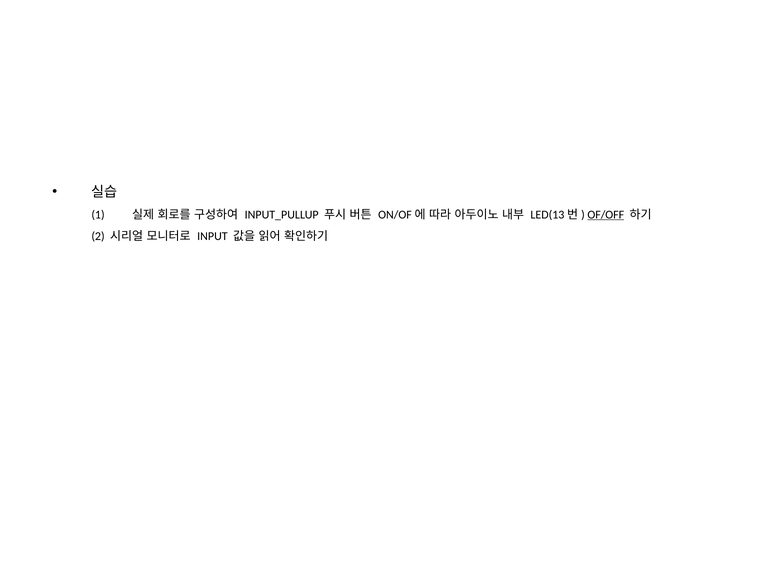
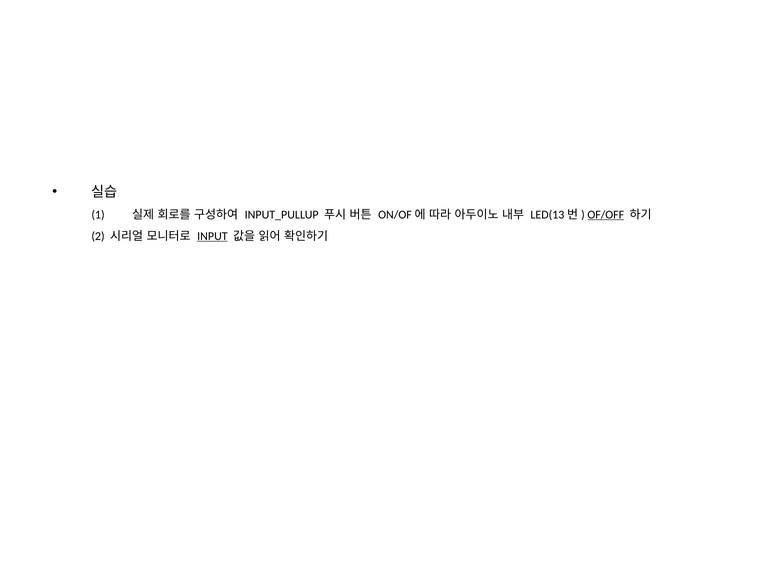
INPUT underline: none -> present
